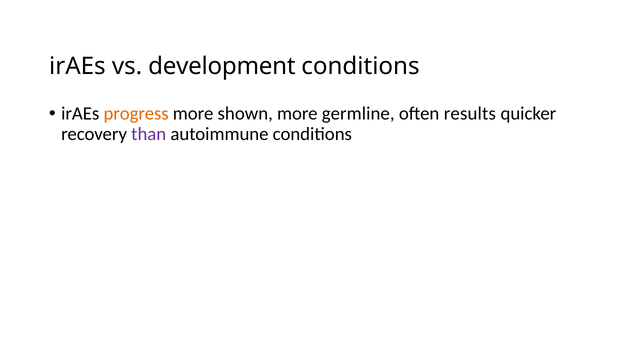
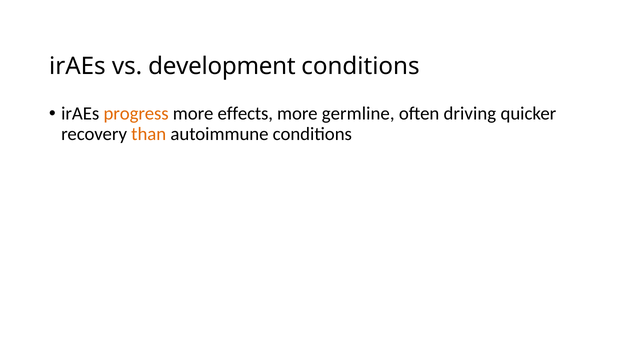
shown: shown -> effects
results: results -> driving
than colour: purple -> orange
